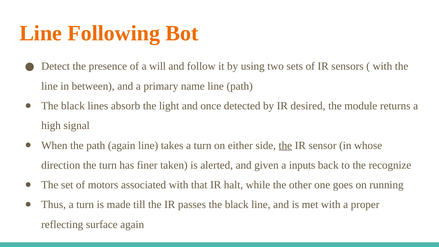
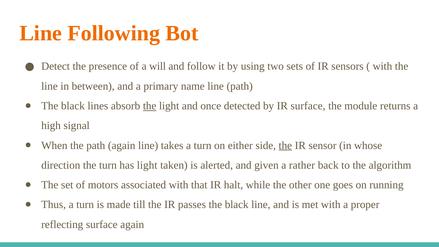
the at (150, 106) underline: none -> present
IR desired: desired -> surface
has finer: finer -> light
inputs: inputs -> rather
recognize: recognize -> algorithm
